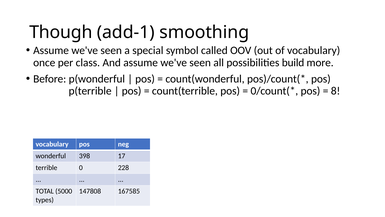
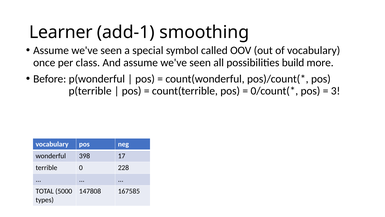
Though: Though -> Learner
8: 8 -> 3
